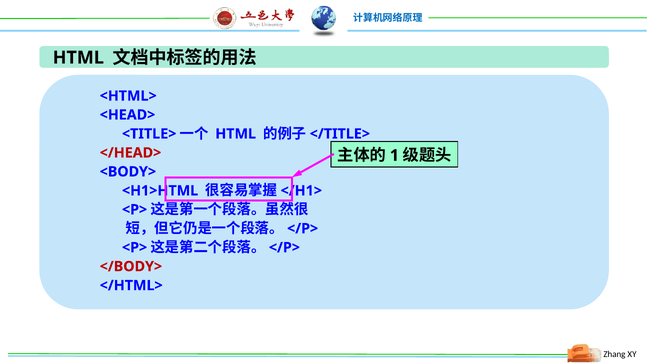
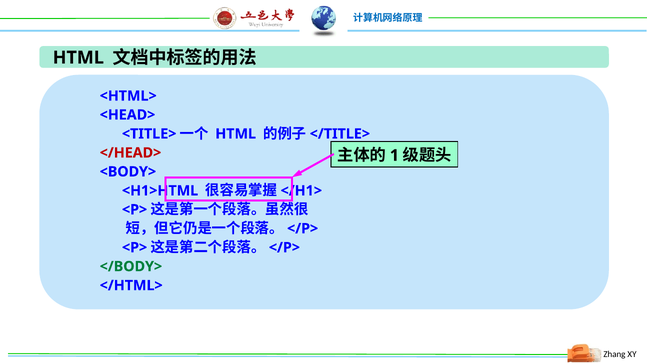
</BODY> colour: red -> green
